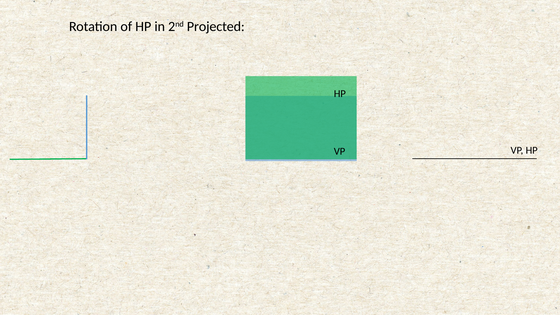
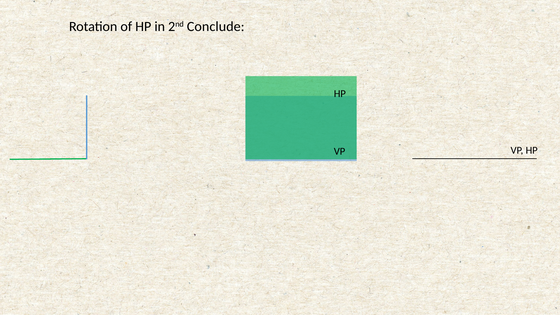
Projected: Projected -> Conclude
